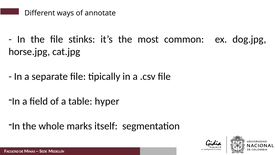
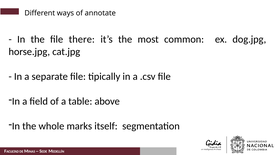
stinks: stinks -> there
hyper: hyper -> above
